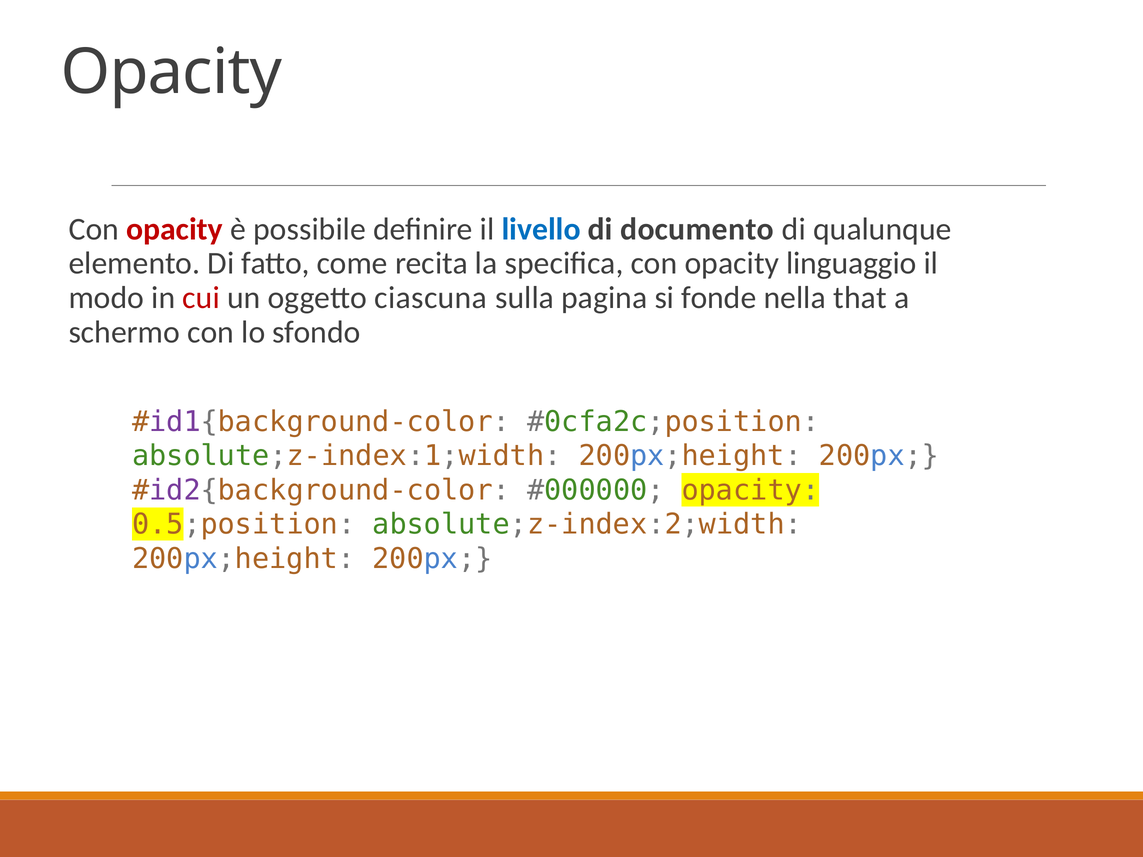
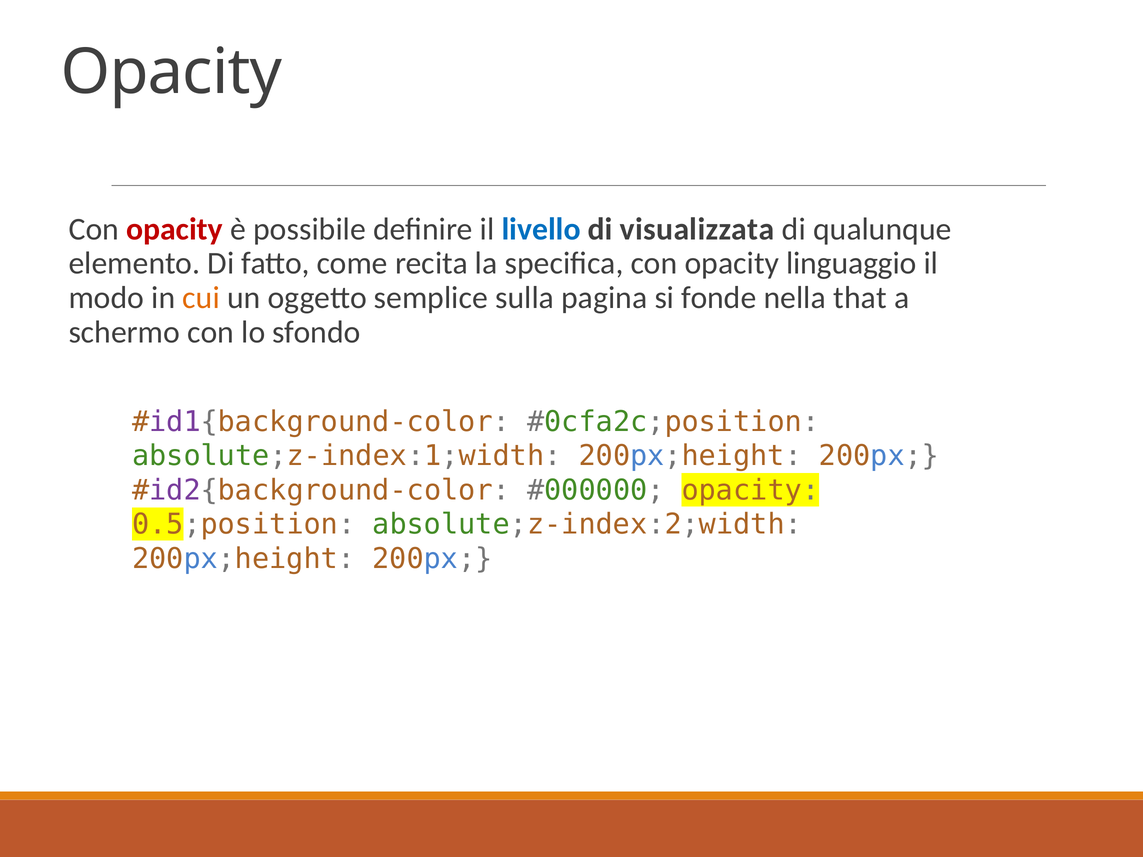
documento: documento -> visualizzata
cui colour: red -> orange
ciascuna: ciascuna -> semplice
